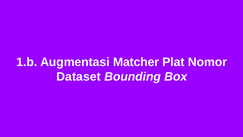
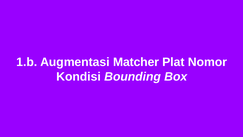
Dataset: Dataset -> Kondisi
